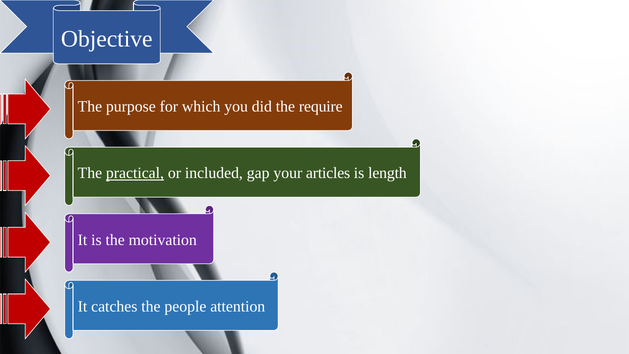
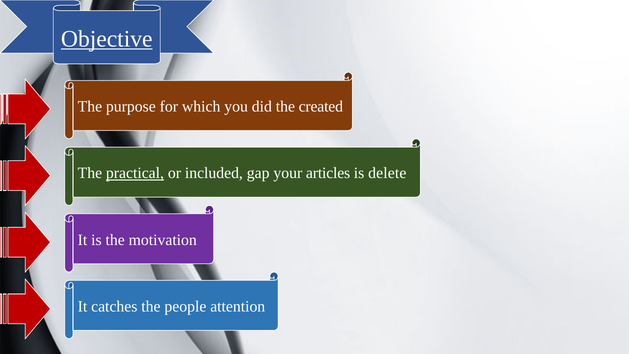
Objective underline: none -> present
require: require -> created
length: length -> delete
